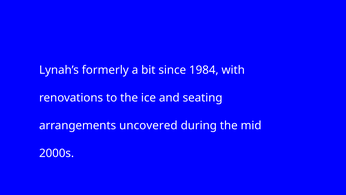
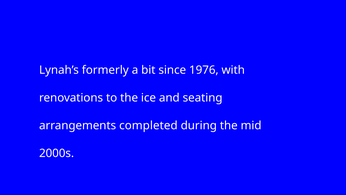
1984: 1984 -> 1976
uncovered: uncovered -> completed
